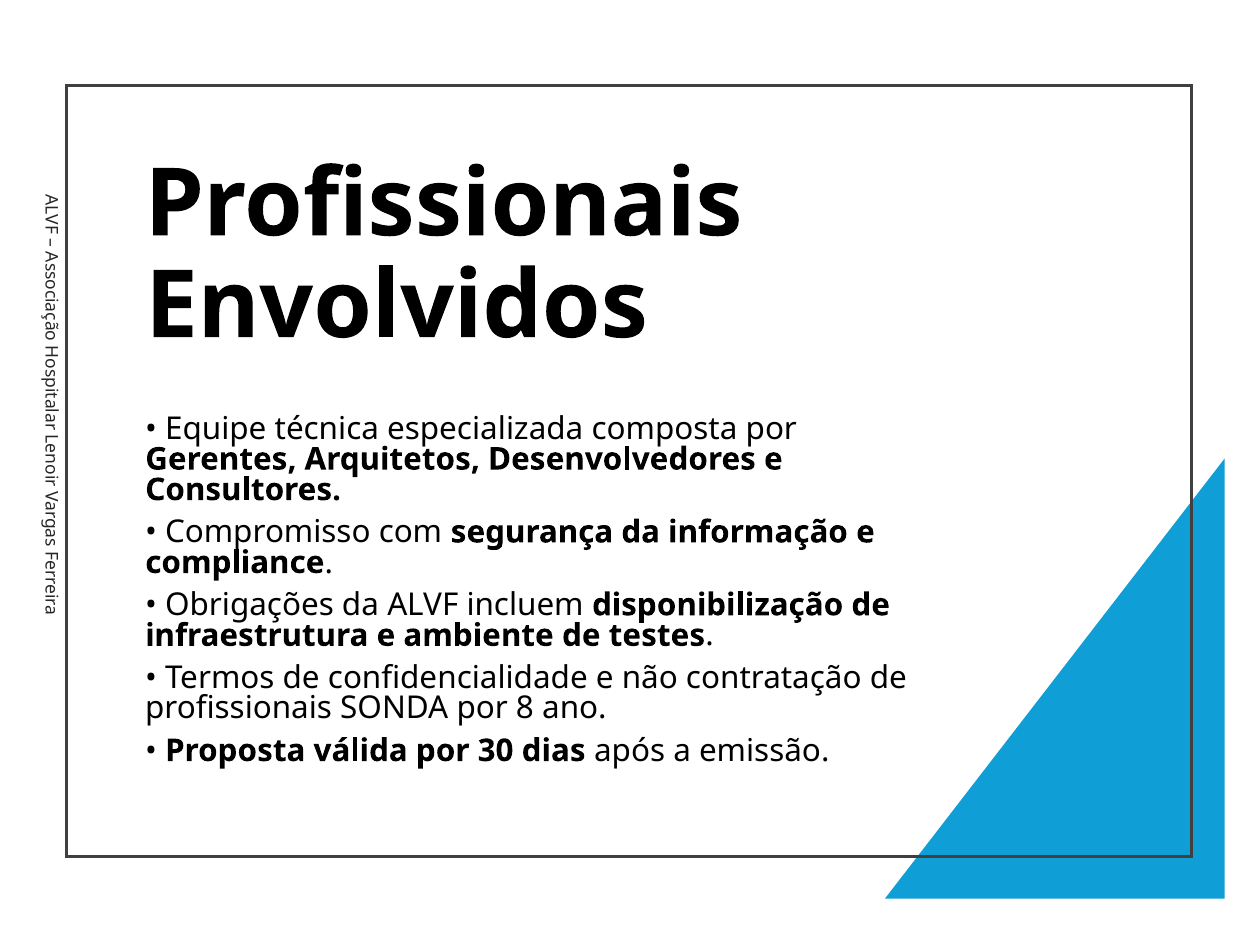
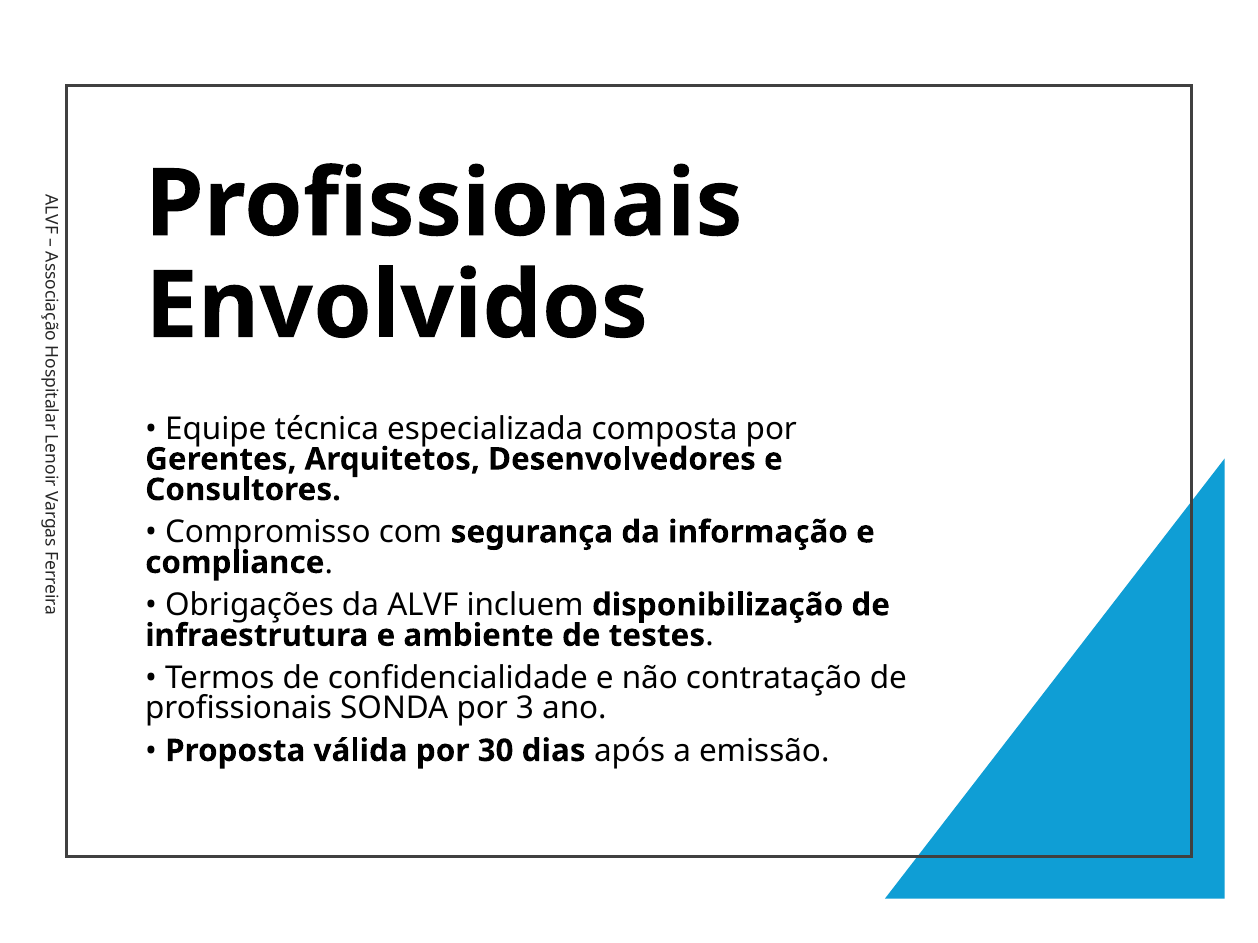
8: 8 -> 3
